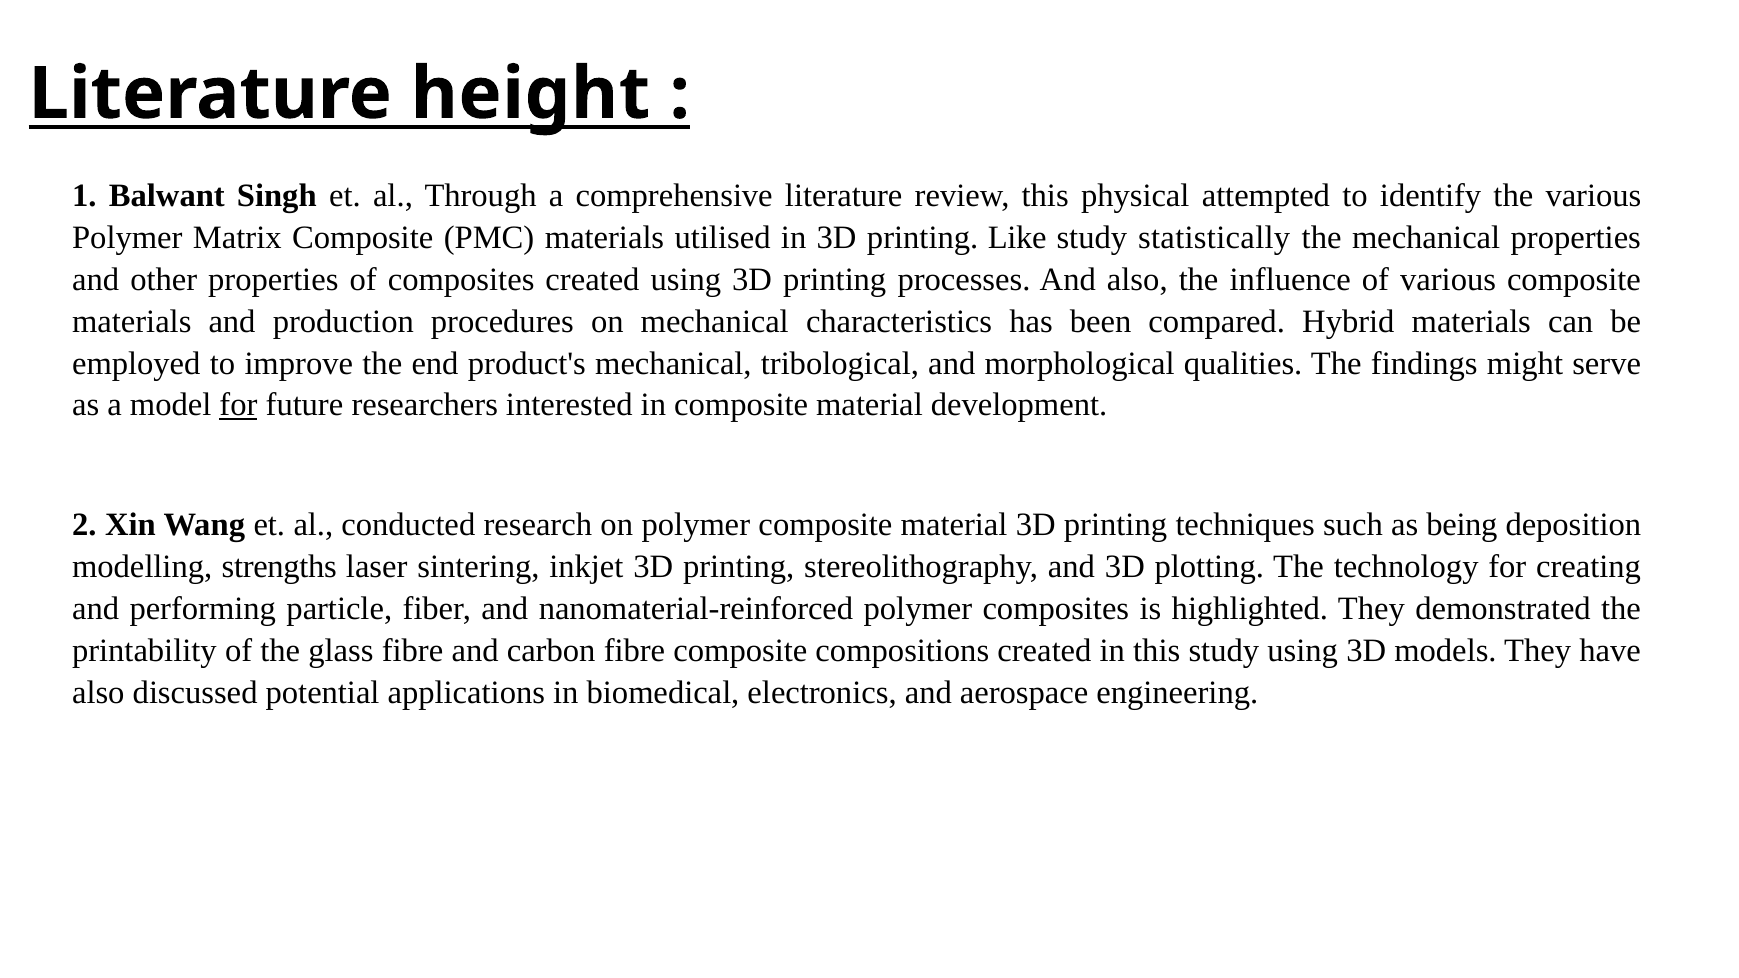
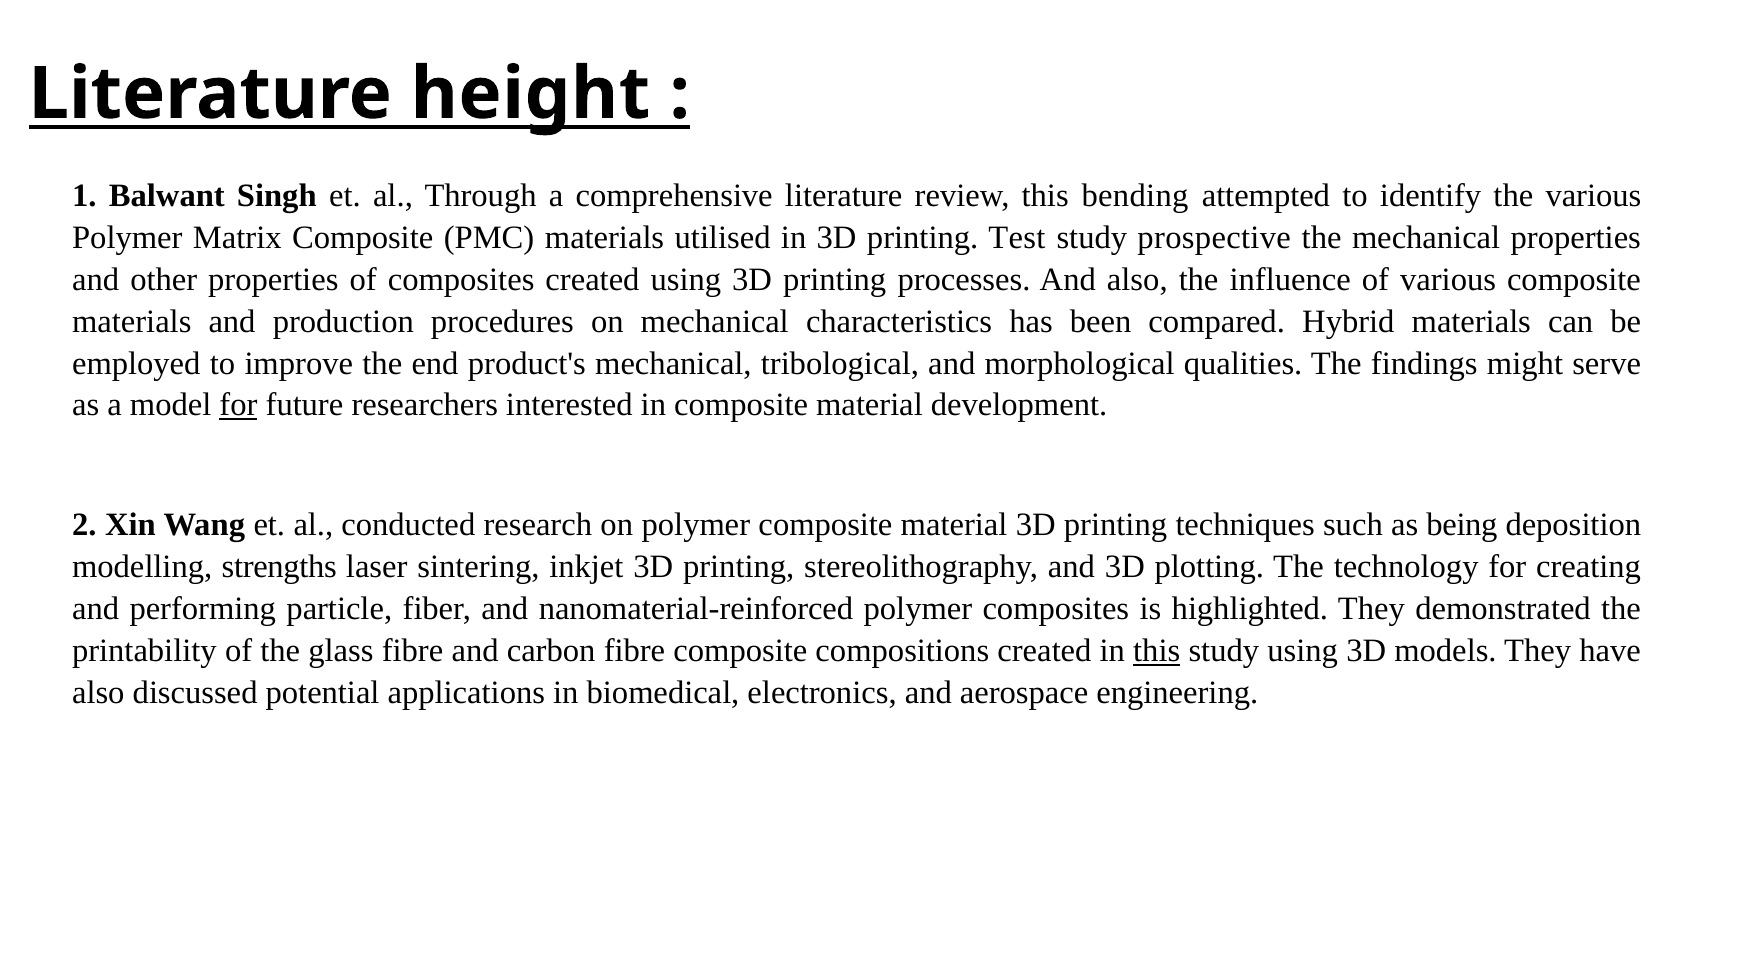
physical: physical -> bending
Like: Like -> Test
statistically: statistically -> prospective
this at (1157, 651) underline: none -> present
